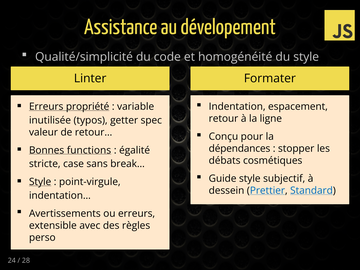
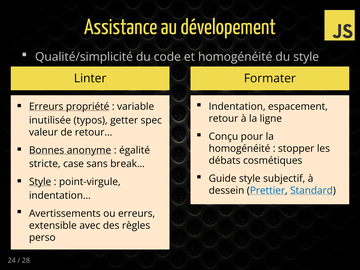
dépendances at (240, 149): dépendances -> homogénéité
functions: functions -> anonyme
